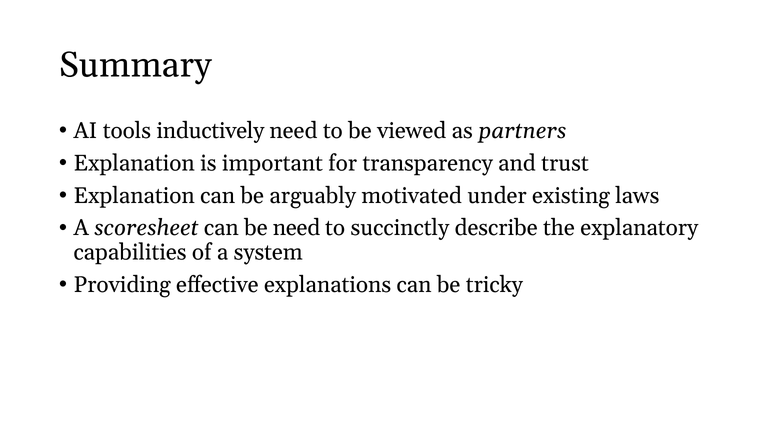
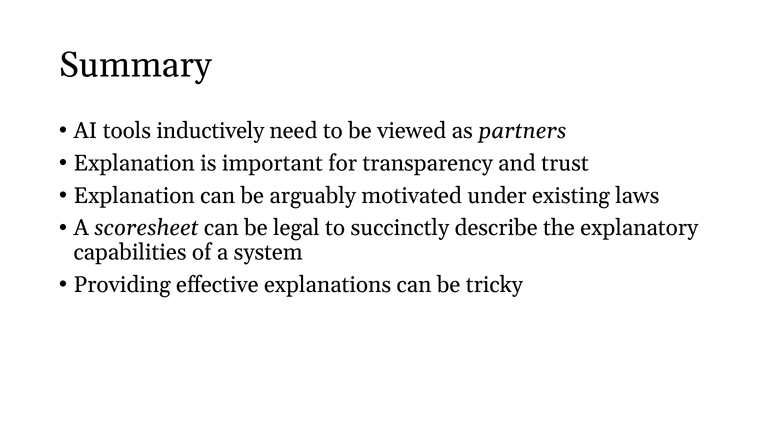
be need: need -> legal
